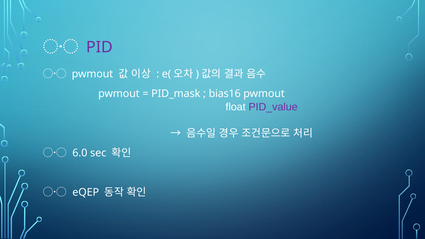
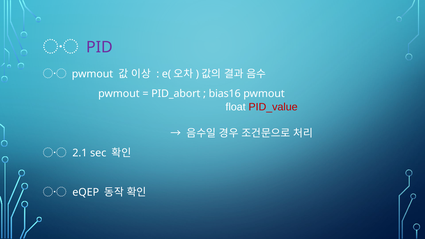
PID_mask: PID_mask -> PID_abort
PID_value colour: purple -> red
6.0: 6.0 -> 2.1
